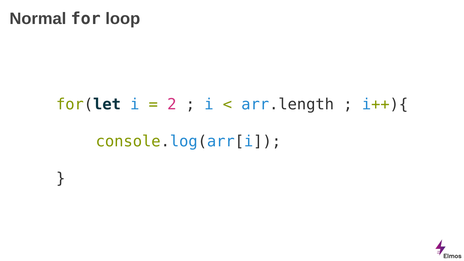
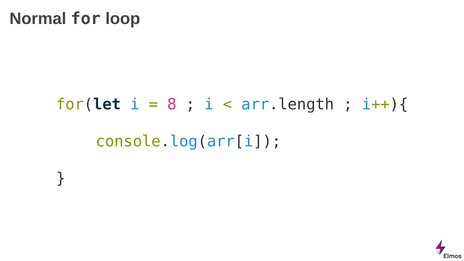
2: 2 -> 8
